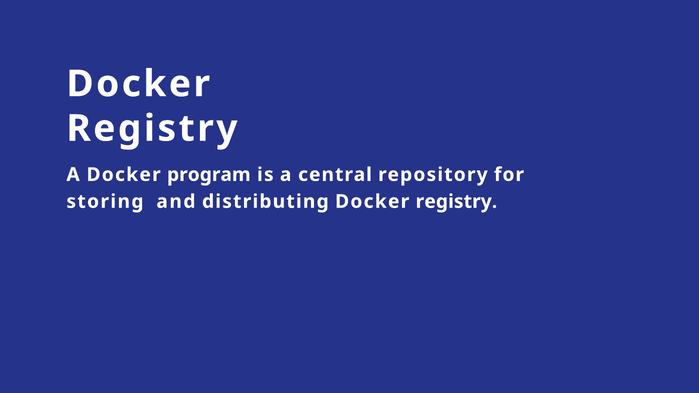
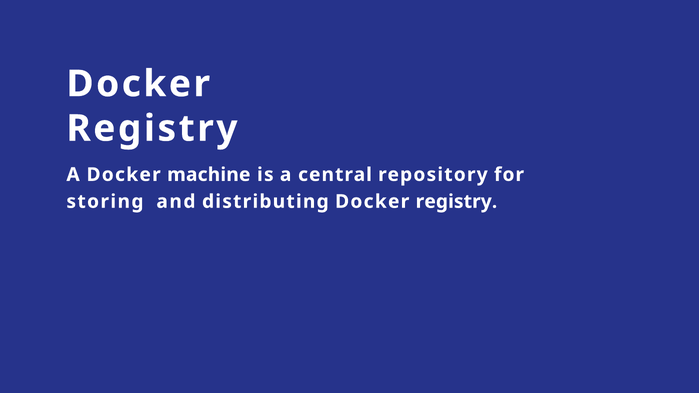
program: program -> machine
